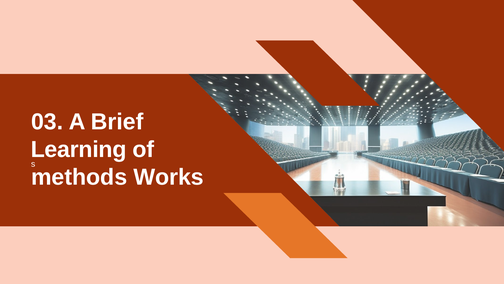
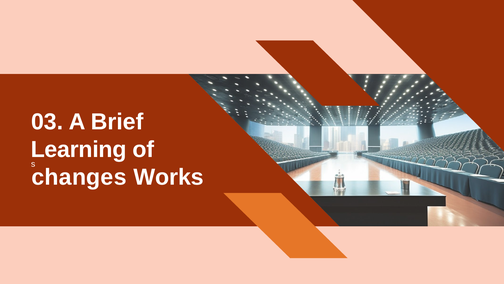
methods: methods -> changes
